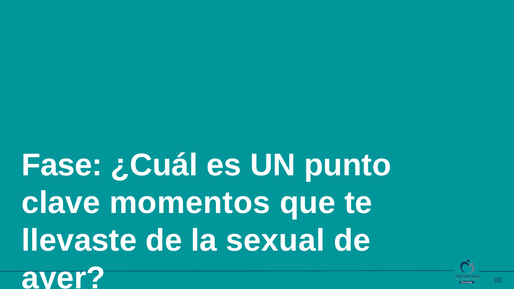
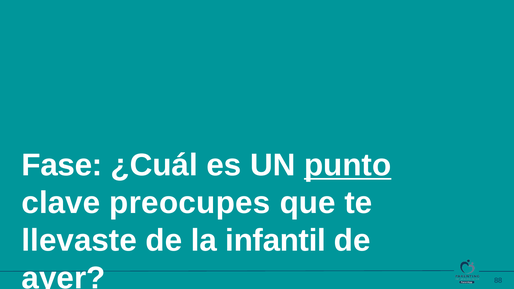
punto underline: none -> present
momentos: momentos -> preocupes
sexual: sexual -> infantil
